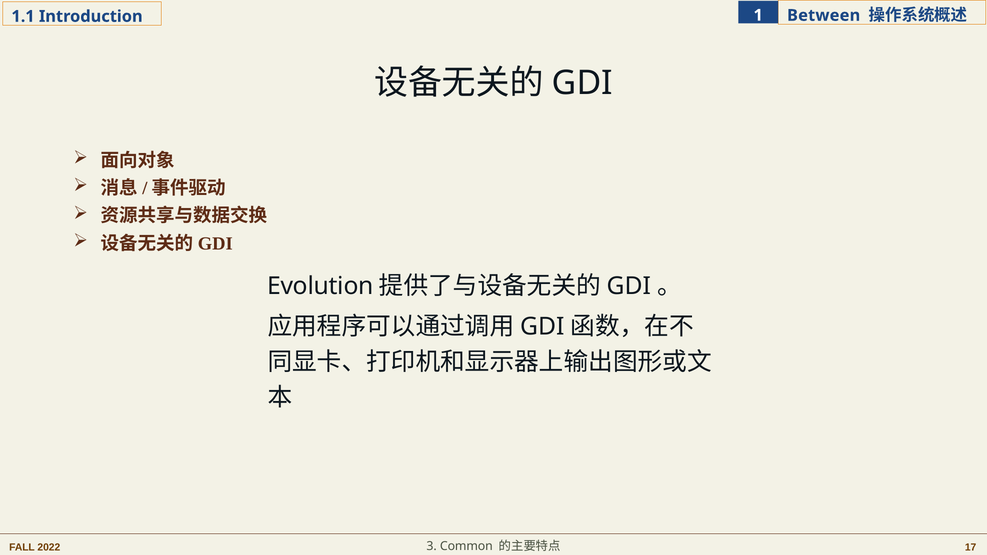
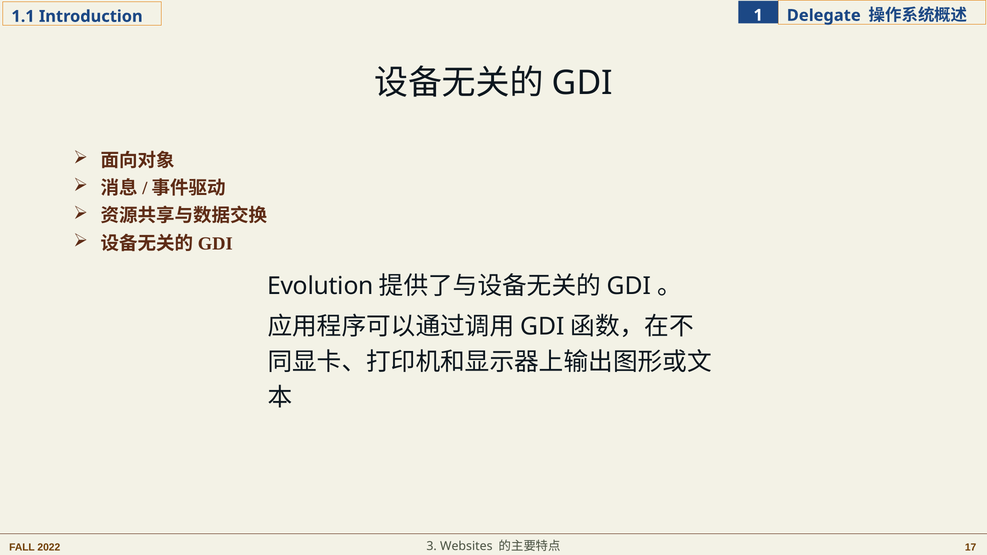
Between: Between -> Delegate
Common: Common -> Websites
